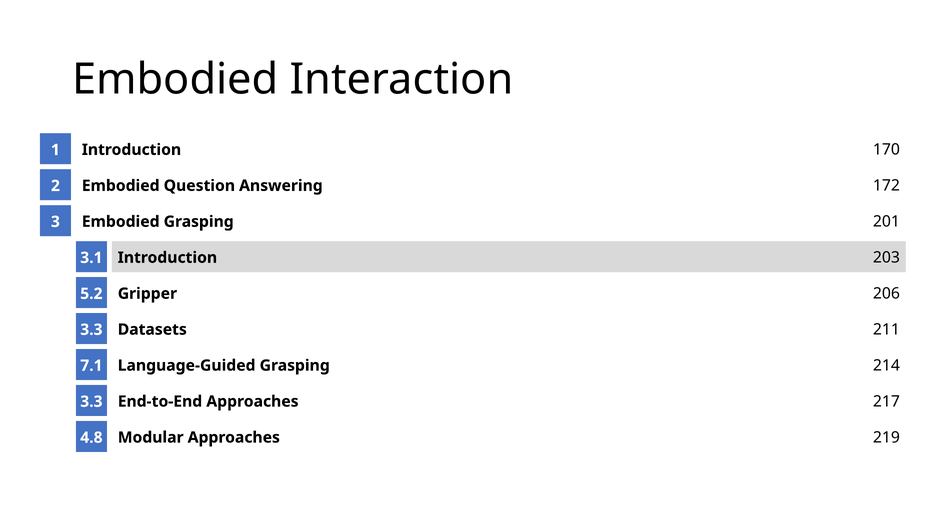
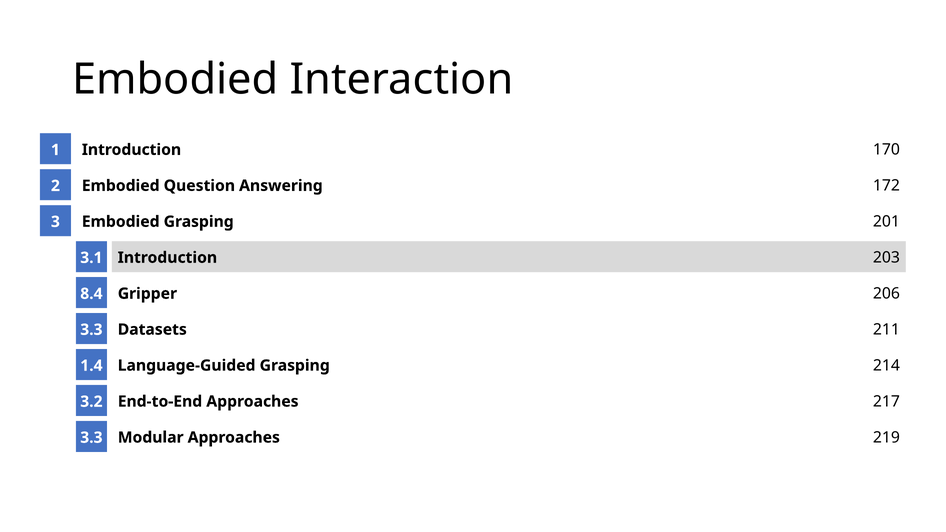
5.2: 5.2 -> 8.4
7.1: 7.1 -> 1.4
3.3 at (91, 402): 3.3 -> 3.2
4.8 at (91, 438): 4.8 -> 3.3
